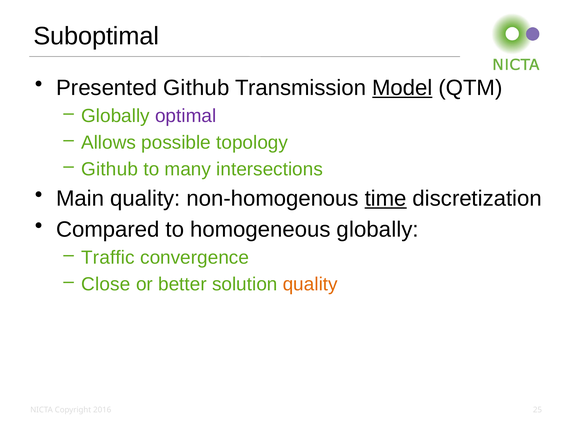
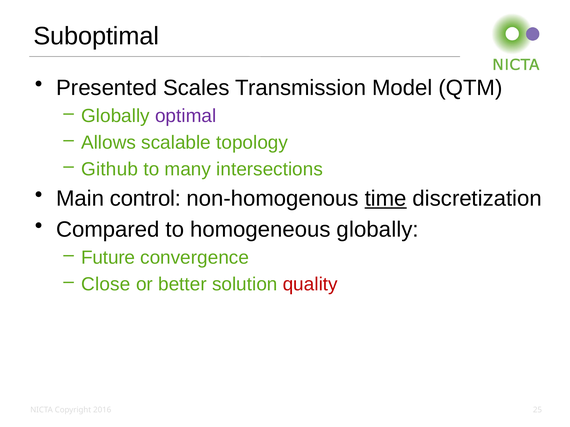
Presented Github: Github -> Scales
Model underline: present -> none
possible: possible -> scalable
Main quality: quality -> control
Traffic: Traffic -> Future
quality at (310, 285) colour: orange -> red
